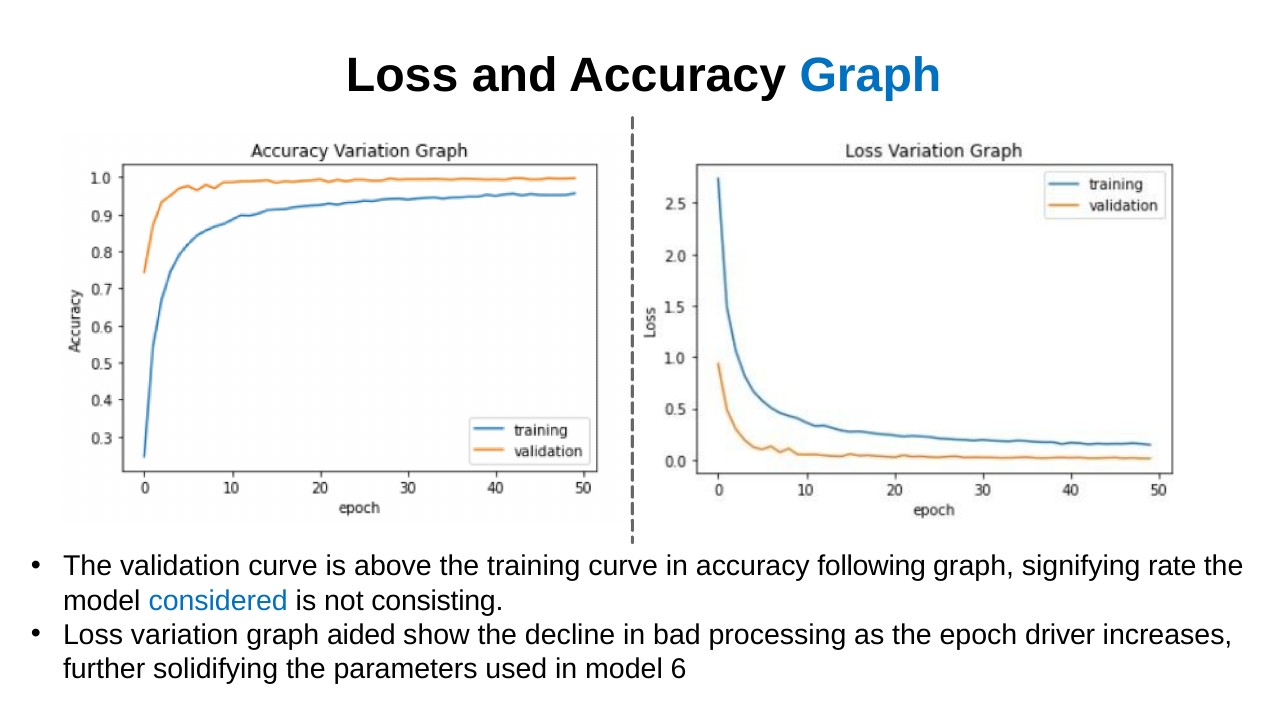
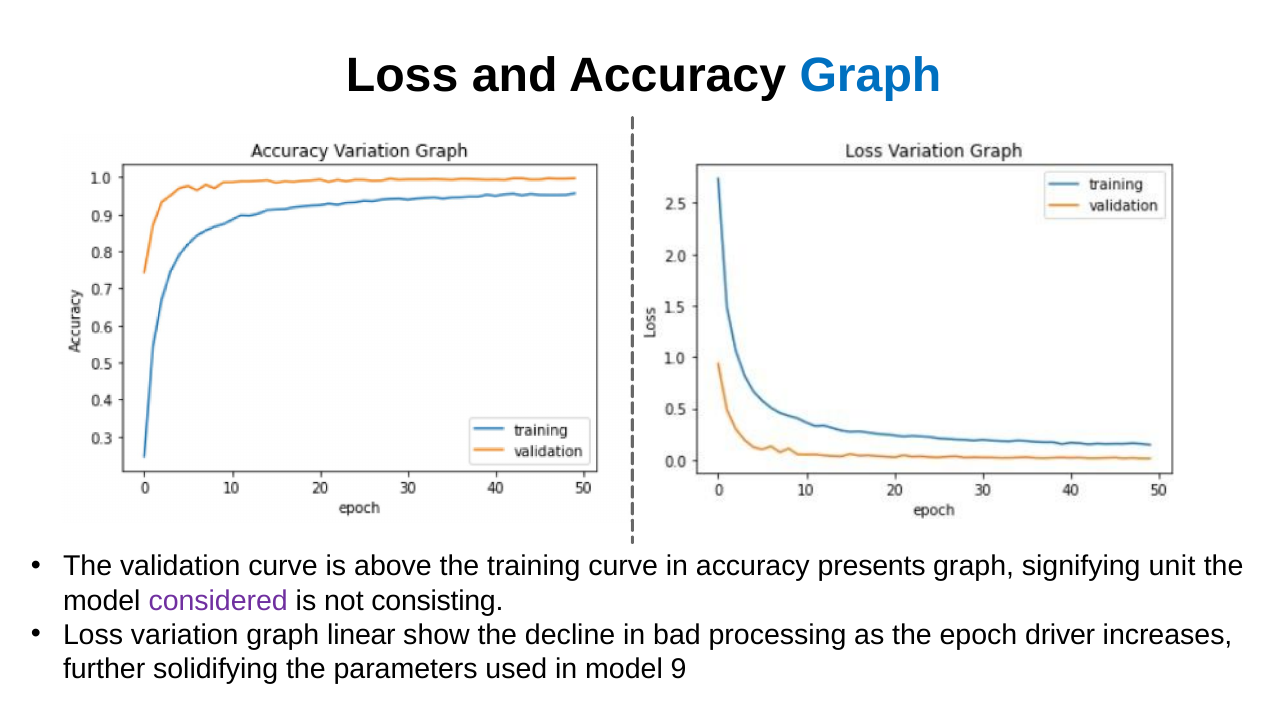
following: following -> presents
rate: rate -> unit
considered colour: blue -> purple
aided: aided -> linear
6: 6 -> 9
